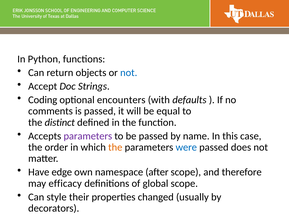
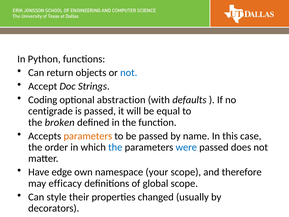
encounters: encounters -> abstraction
comments: comments -> centigrade
distinct: distinct -> broken
parameters at (88, 136) colour: purple -> orange
the at (115, 147) colour: orange -> blue
after: after -> your
